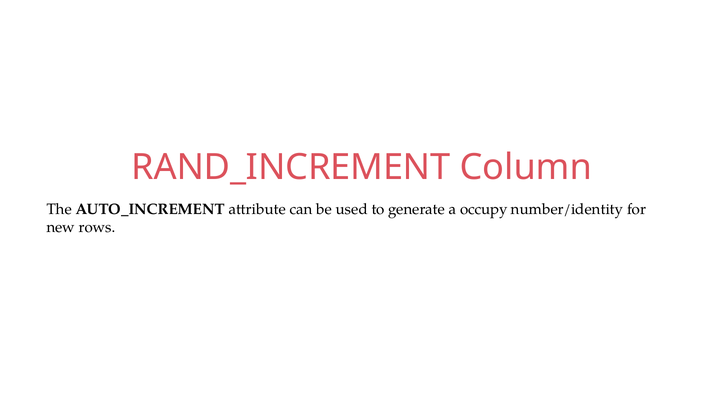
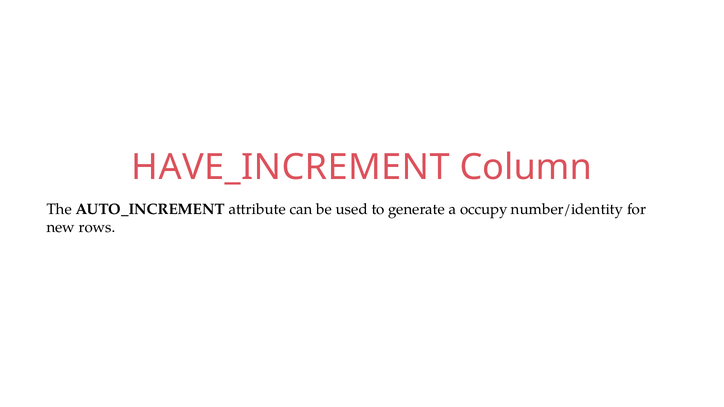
RAND_INCREMENT: RAND_INCREMENT -> HAVE_INCREMENT
